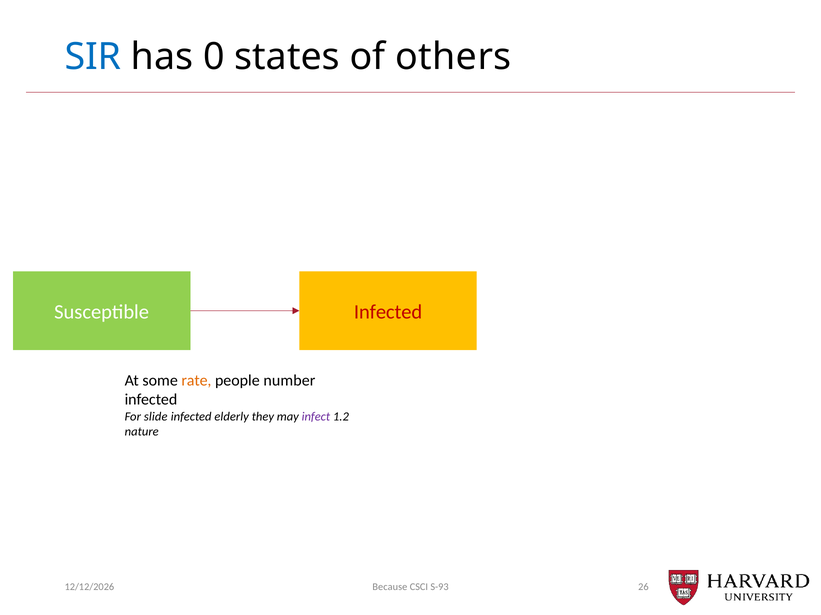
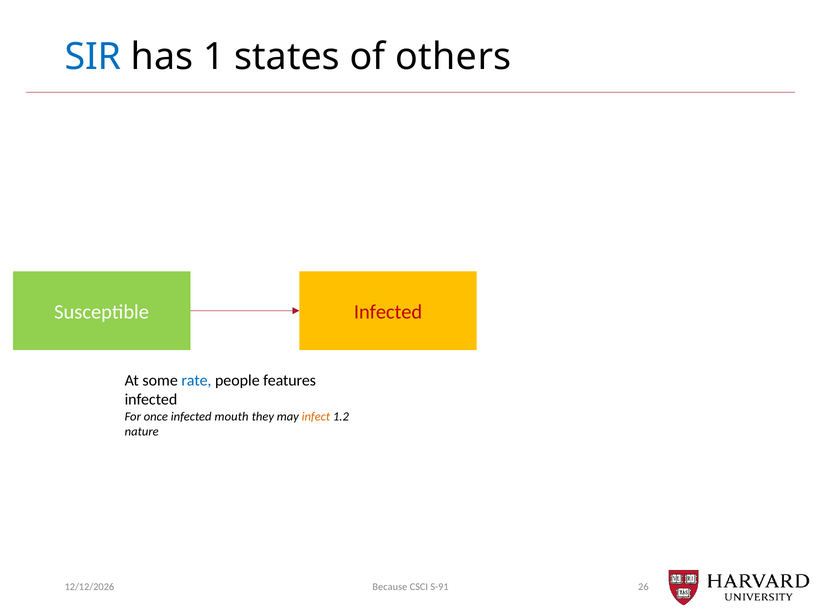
0: 0 -> 1
rate colour: orange -> blue
number: number -> features
slide: slide -> once
elderly: elderly -> mouth
infect colour: purple -> orange
S-93: S-93 -> S-91
